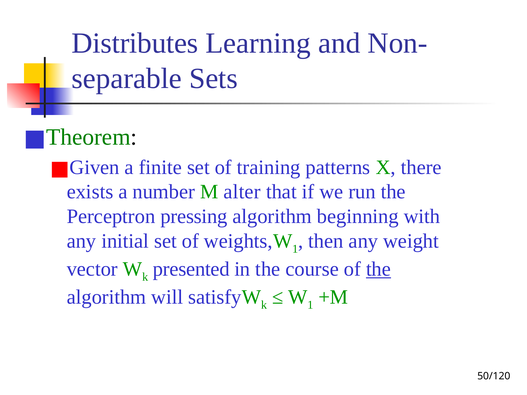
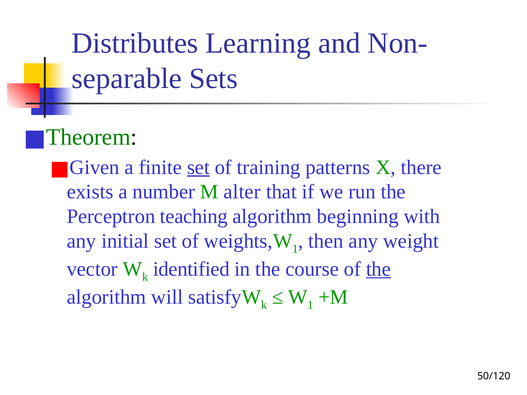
set at (198, 167) underline: none -> present
pressing: pressing -> teaching
presented: presented -> identified
